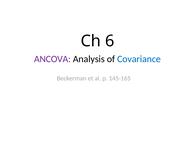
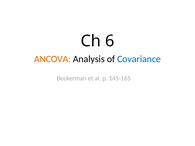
ANCOVA colour: purple -> orange
